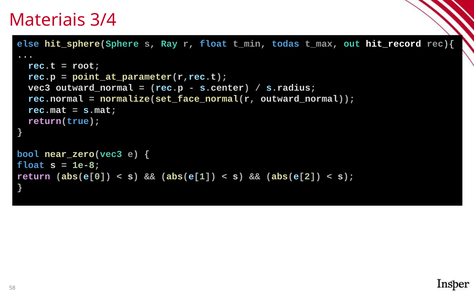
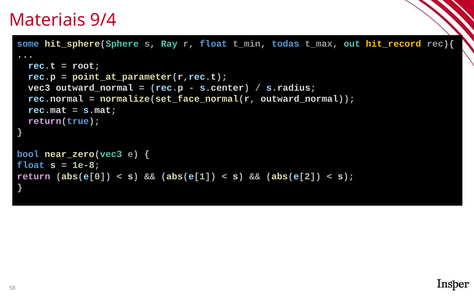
3/4: 3/4 -> 9/4
else: else -> some
hit_record colour: white -> yellow
